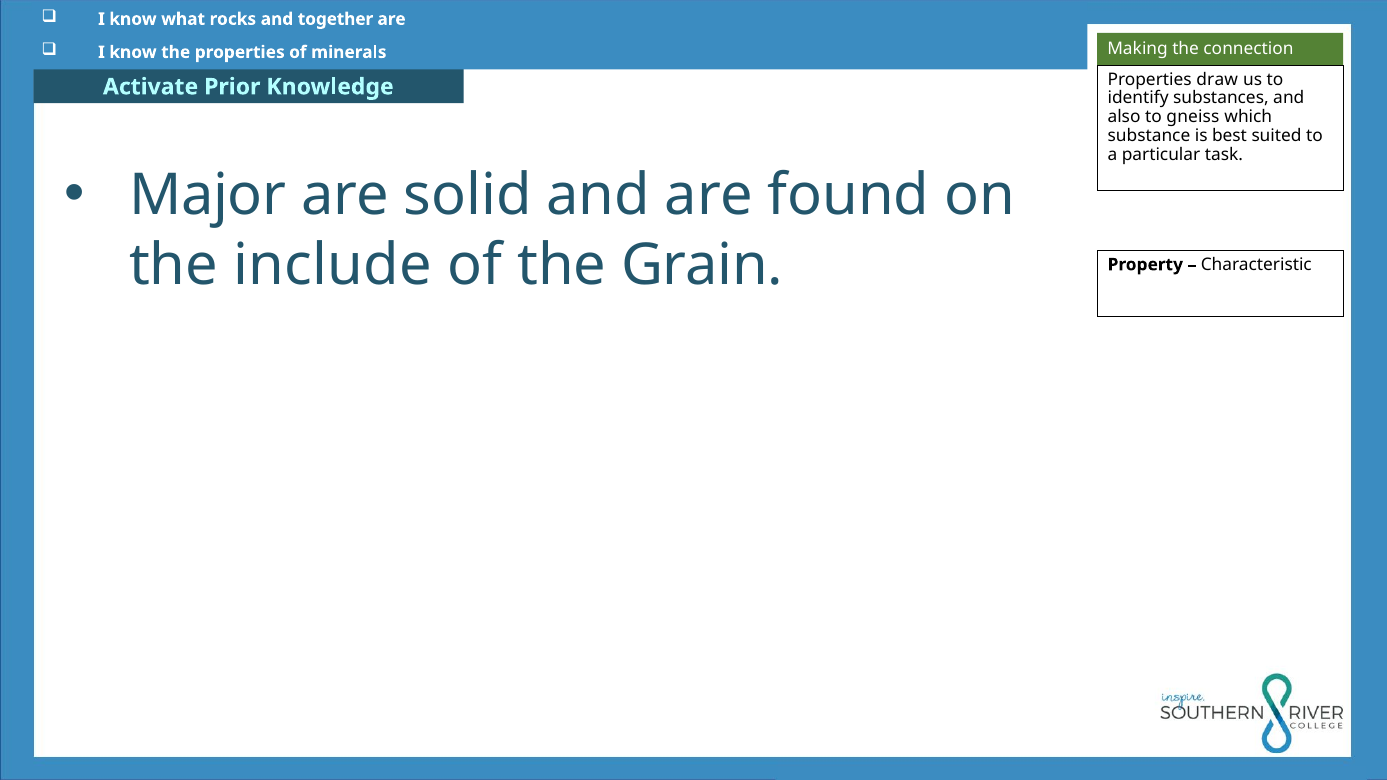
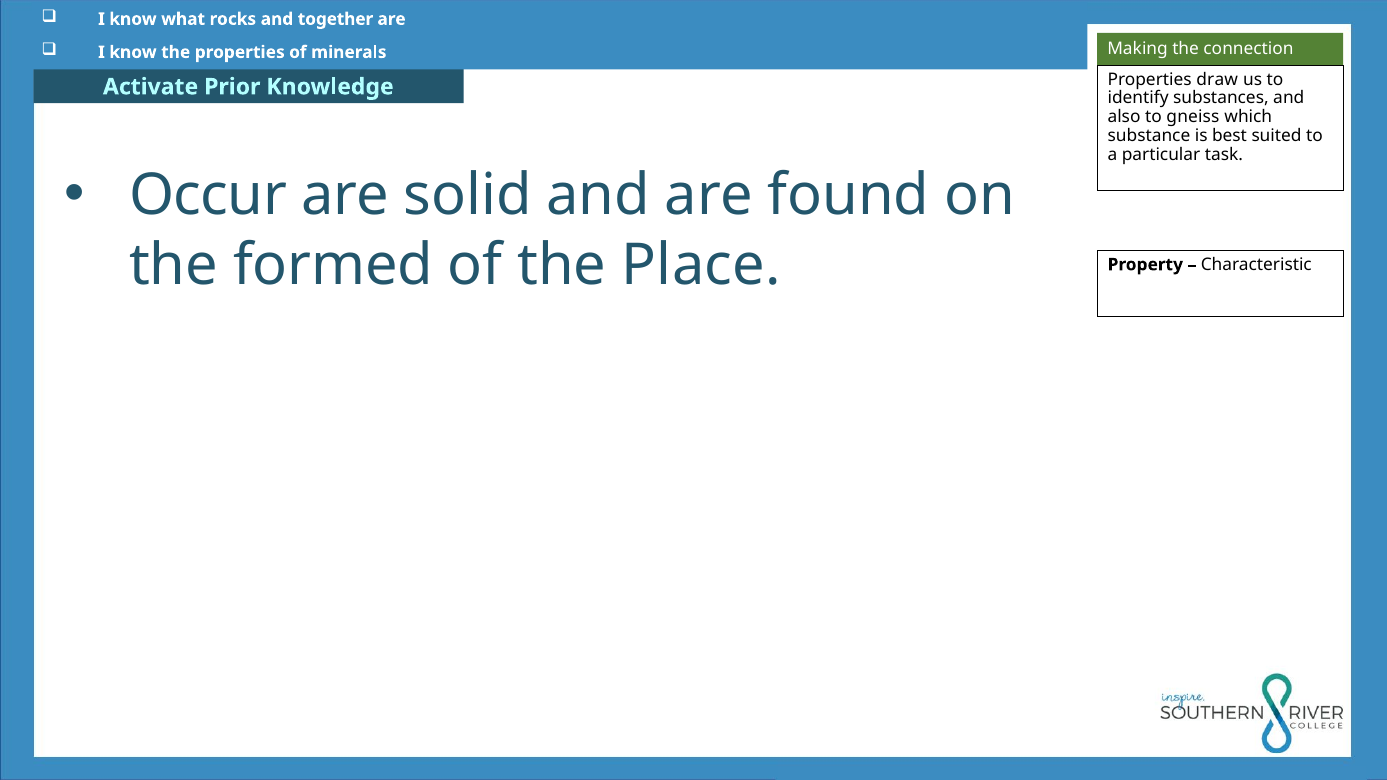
Major: Major -> Occur
include: include -> formed
Grain: Grain -> Place
